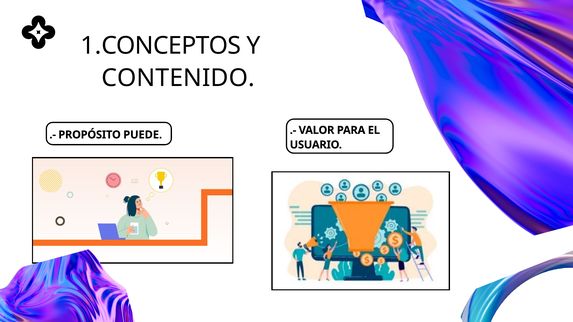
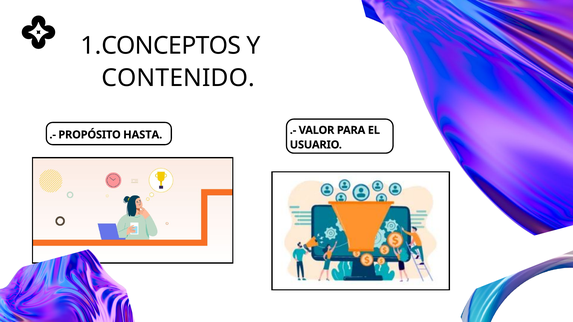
PUEDE: PUEDE -> HASTA
